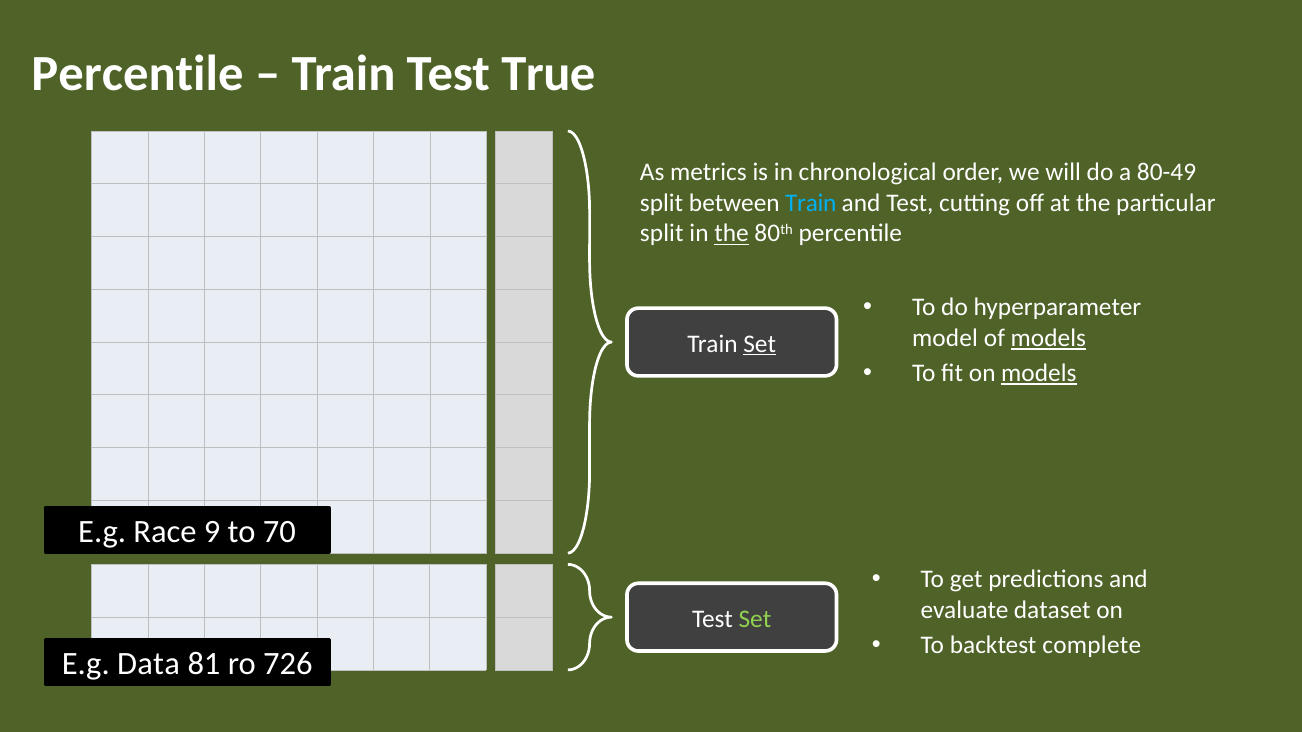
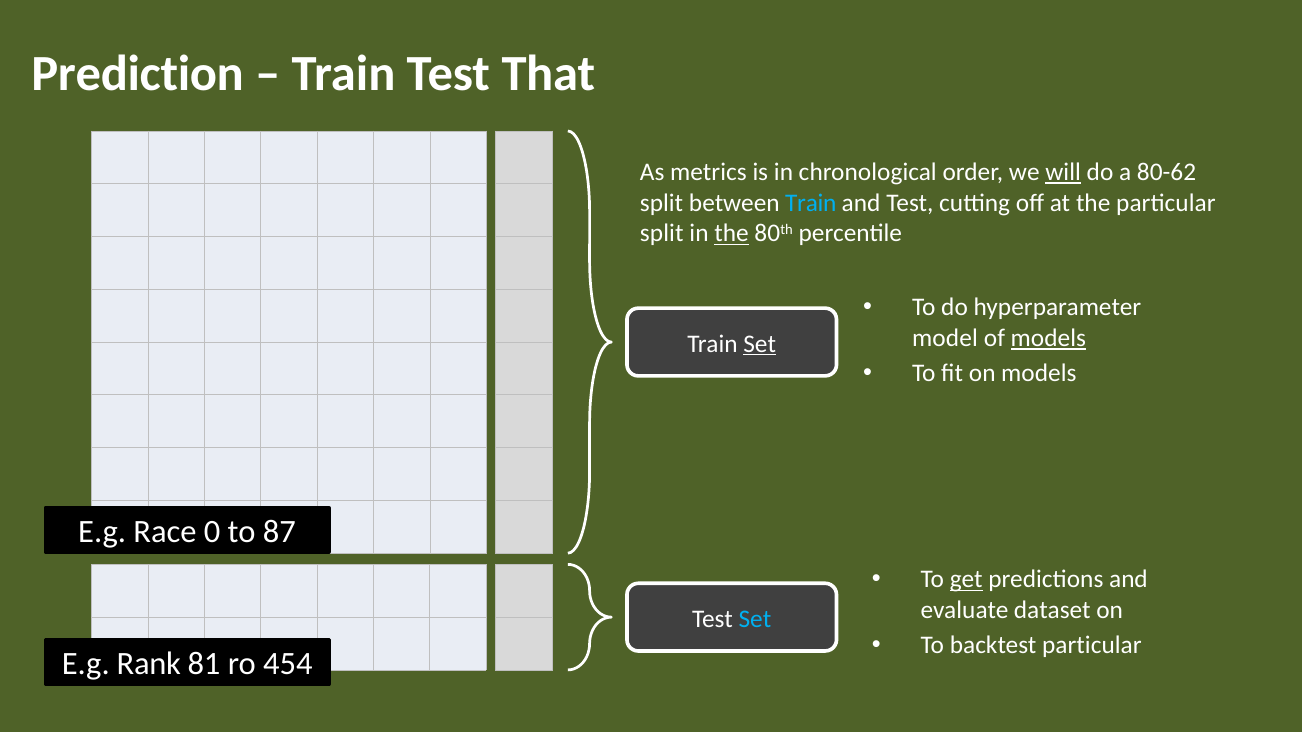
Percentile at (137, 74): Percentile -> Prediction
True: True -> That
will underline: none -> present
80-49: 80-49 -> 80-62
models at (1039, 374) underline: present -> none
9: 9 -> 0
70: 70 -> 87
get underline: none -> present
Set at (755, 619) colour: light green -> light blue
backtest complete: complete -> particular
Data: Data -> Rank
726: 726 -> 454
